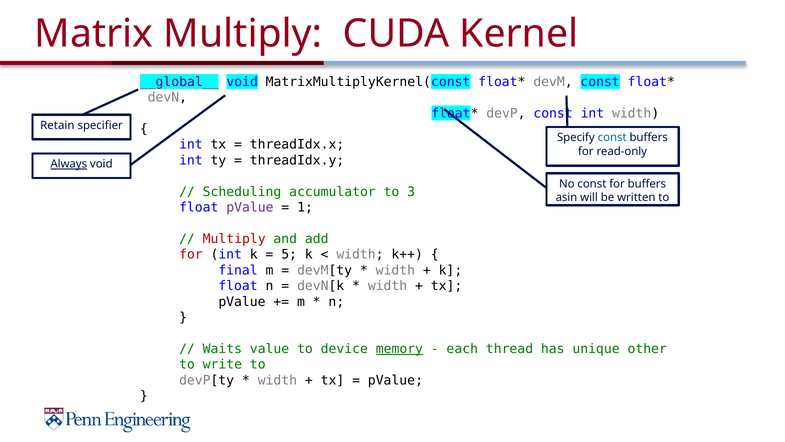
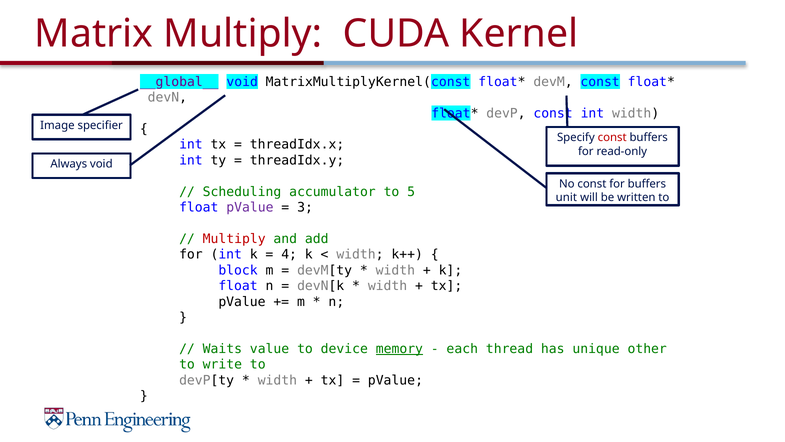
Retain: Retain -> Image
const at (612, 138) colour: blue -> red
Always underline: present -> none
3: 3 -> 5
asin: asin -> unit
1: 1 -> 3
for at (191, 254) colour: red -> black
5: 5 -> 4
final: final -> block
